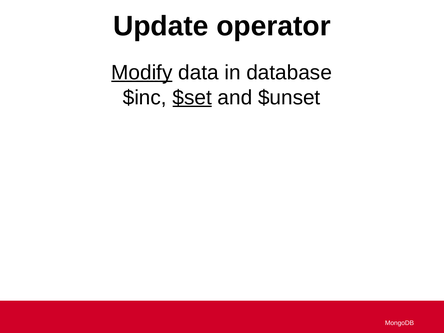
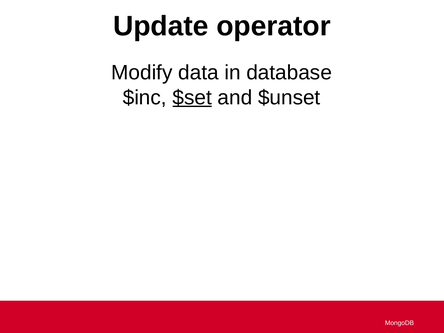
Modify underline: present -> none
